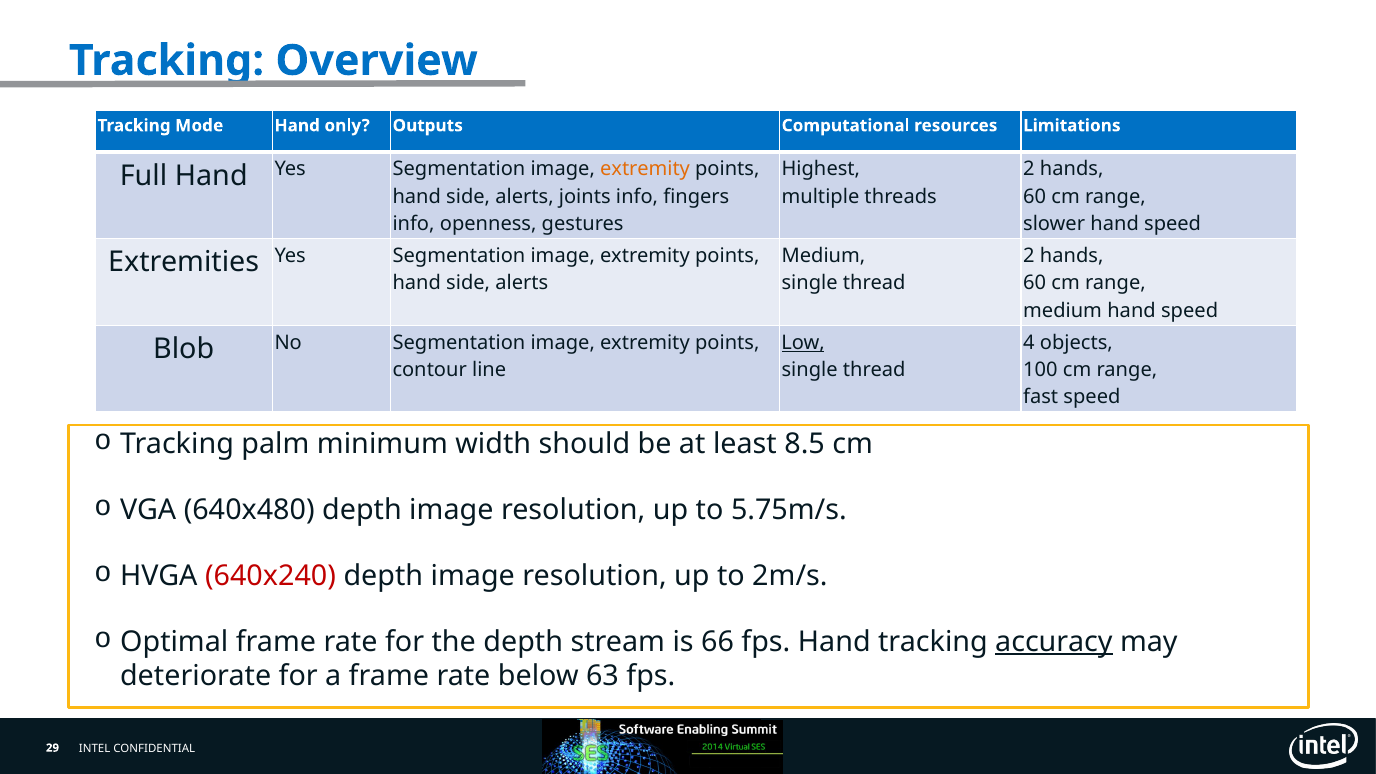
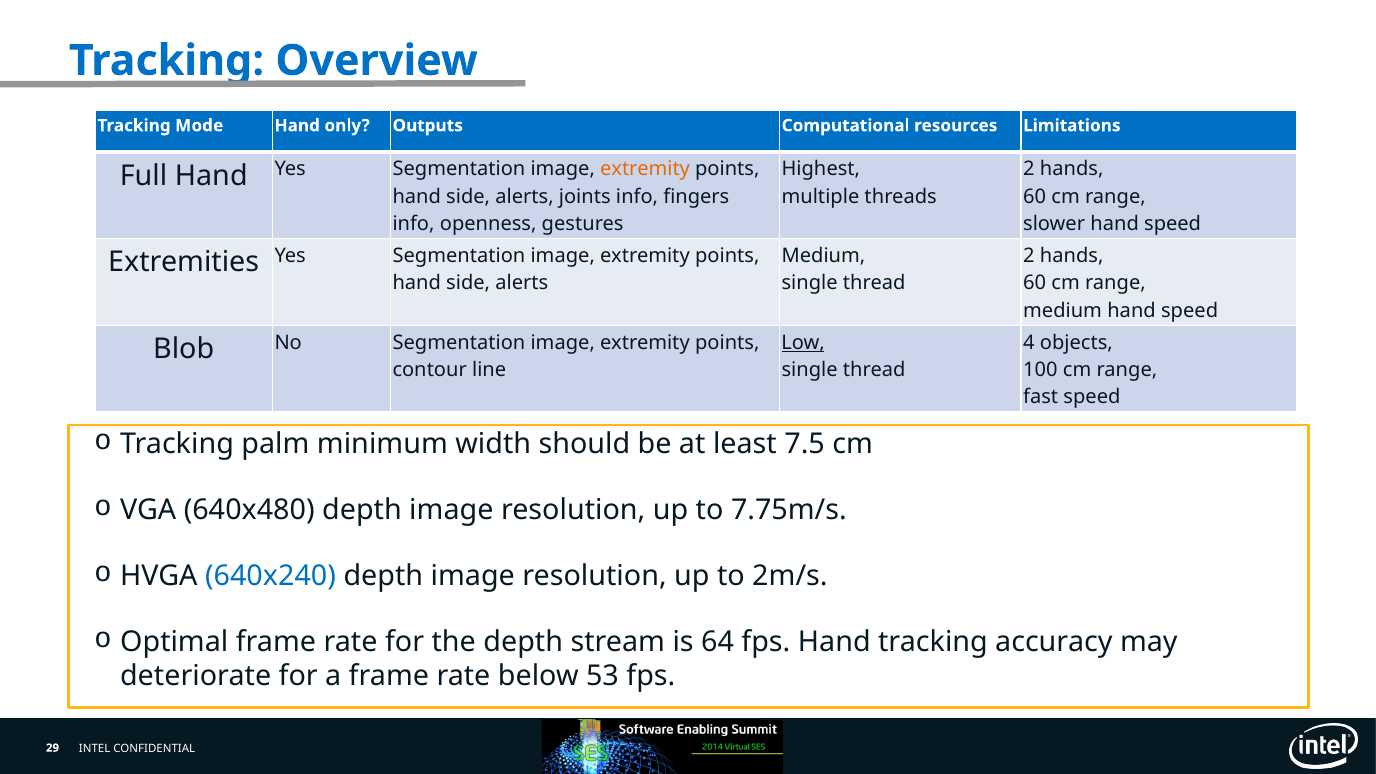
8.5: 8.5 -> 7.5
5.75m/s: 5.75m/s -> 7.75m/s
640x240 colour: red -> blue
66: 66 -> 64
accuracy underline: present -> none
63: 63 -> 53
